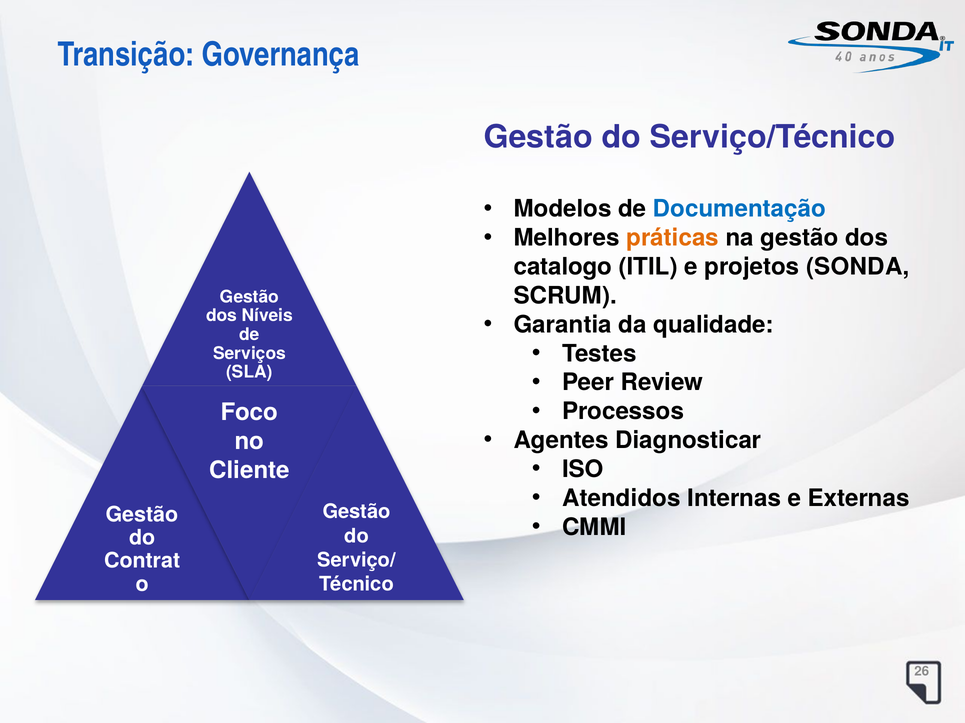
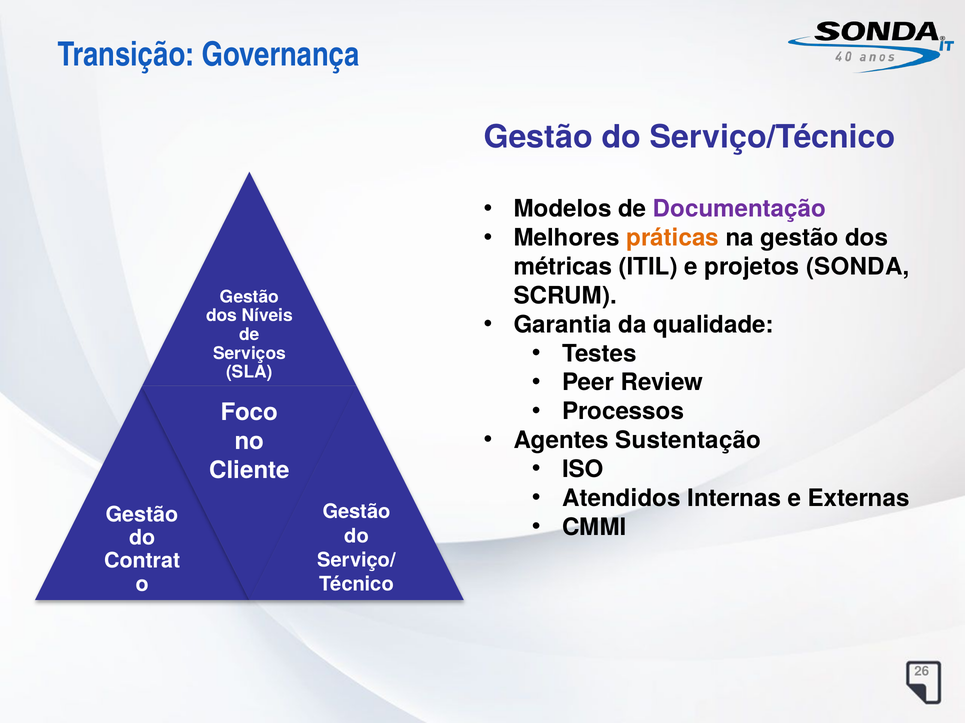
Documentação colour: blue -> purple
catalogo: catalogo -> métricas
Diagnosticar: Diagnosticar -> Sustentação
